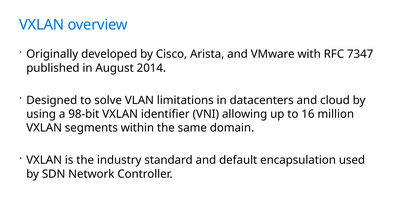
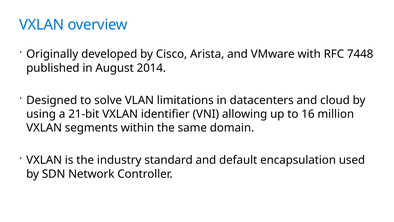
7347: 7347 -> 7448
98-bit: 98-bit -> 21-bit
